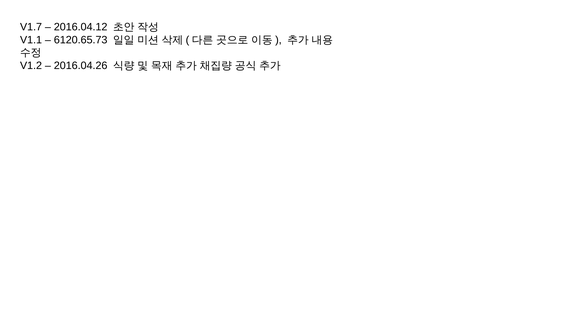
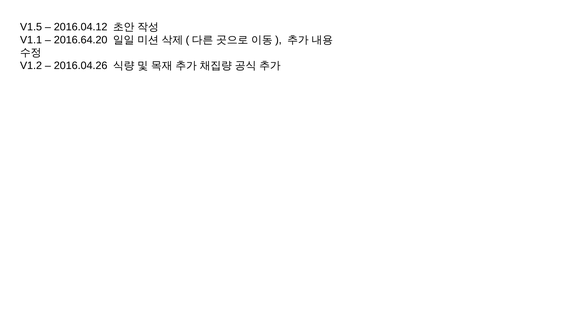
V1.7: V1.7 -> V1.5
6120.65.73: 6120.65.73 -> 2016.64.20
